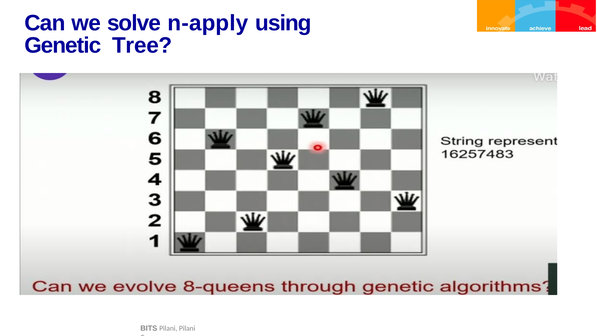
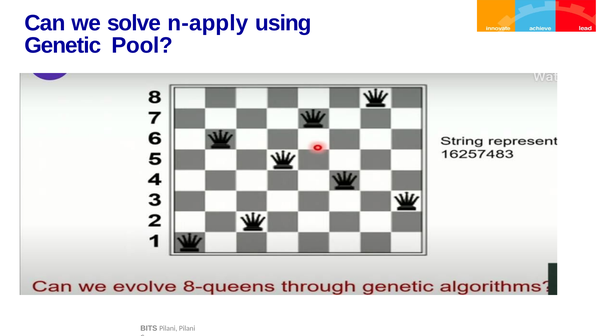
Tree: Tree -> Pool
